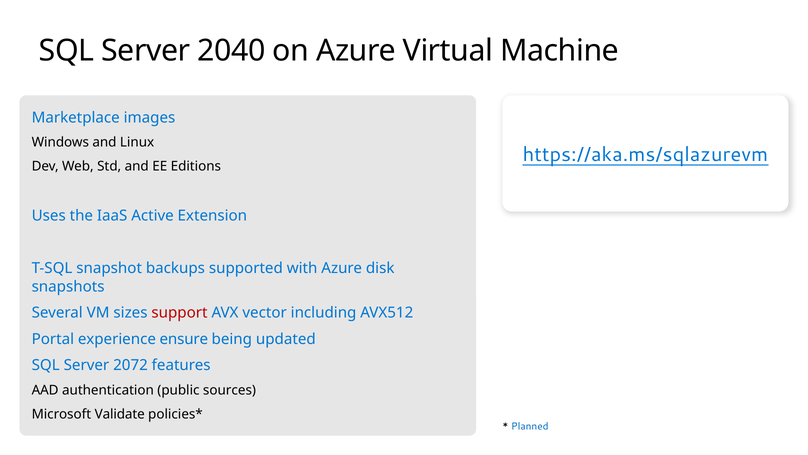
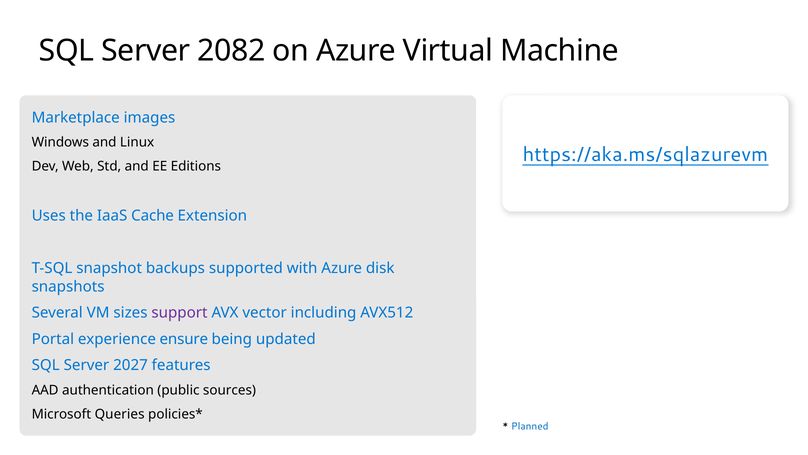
2040: 2040 -> 2082
Active: Active -> Cache
support colour: red -> purple
2072: 2072 -> 2027
Validate: Validate -> Queries
